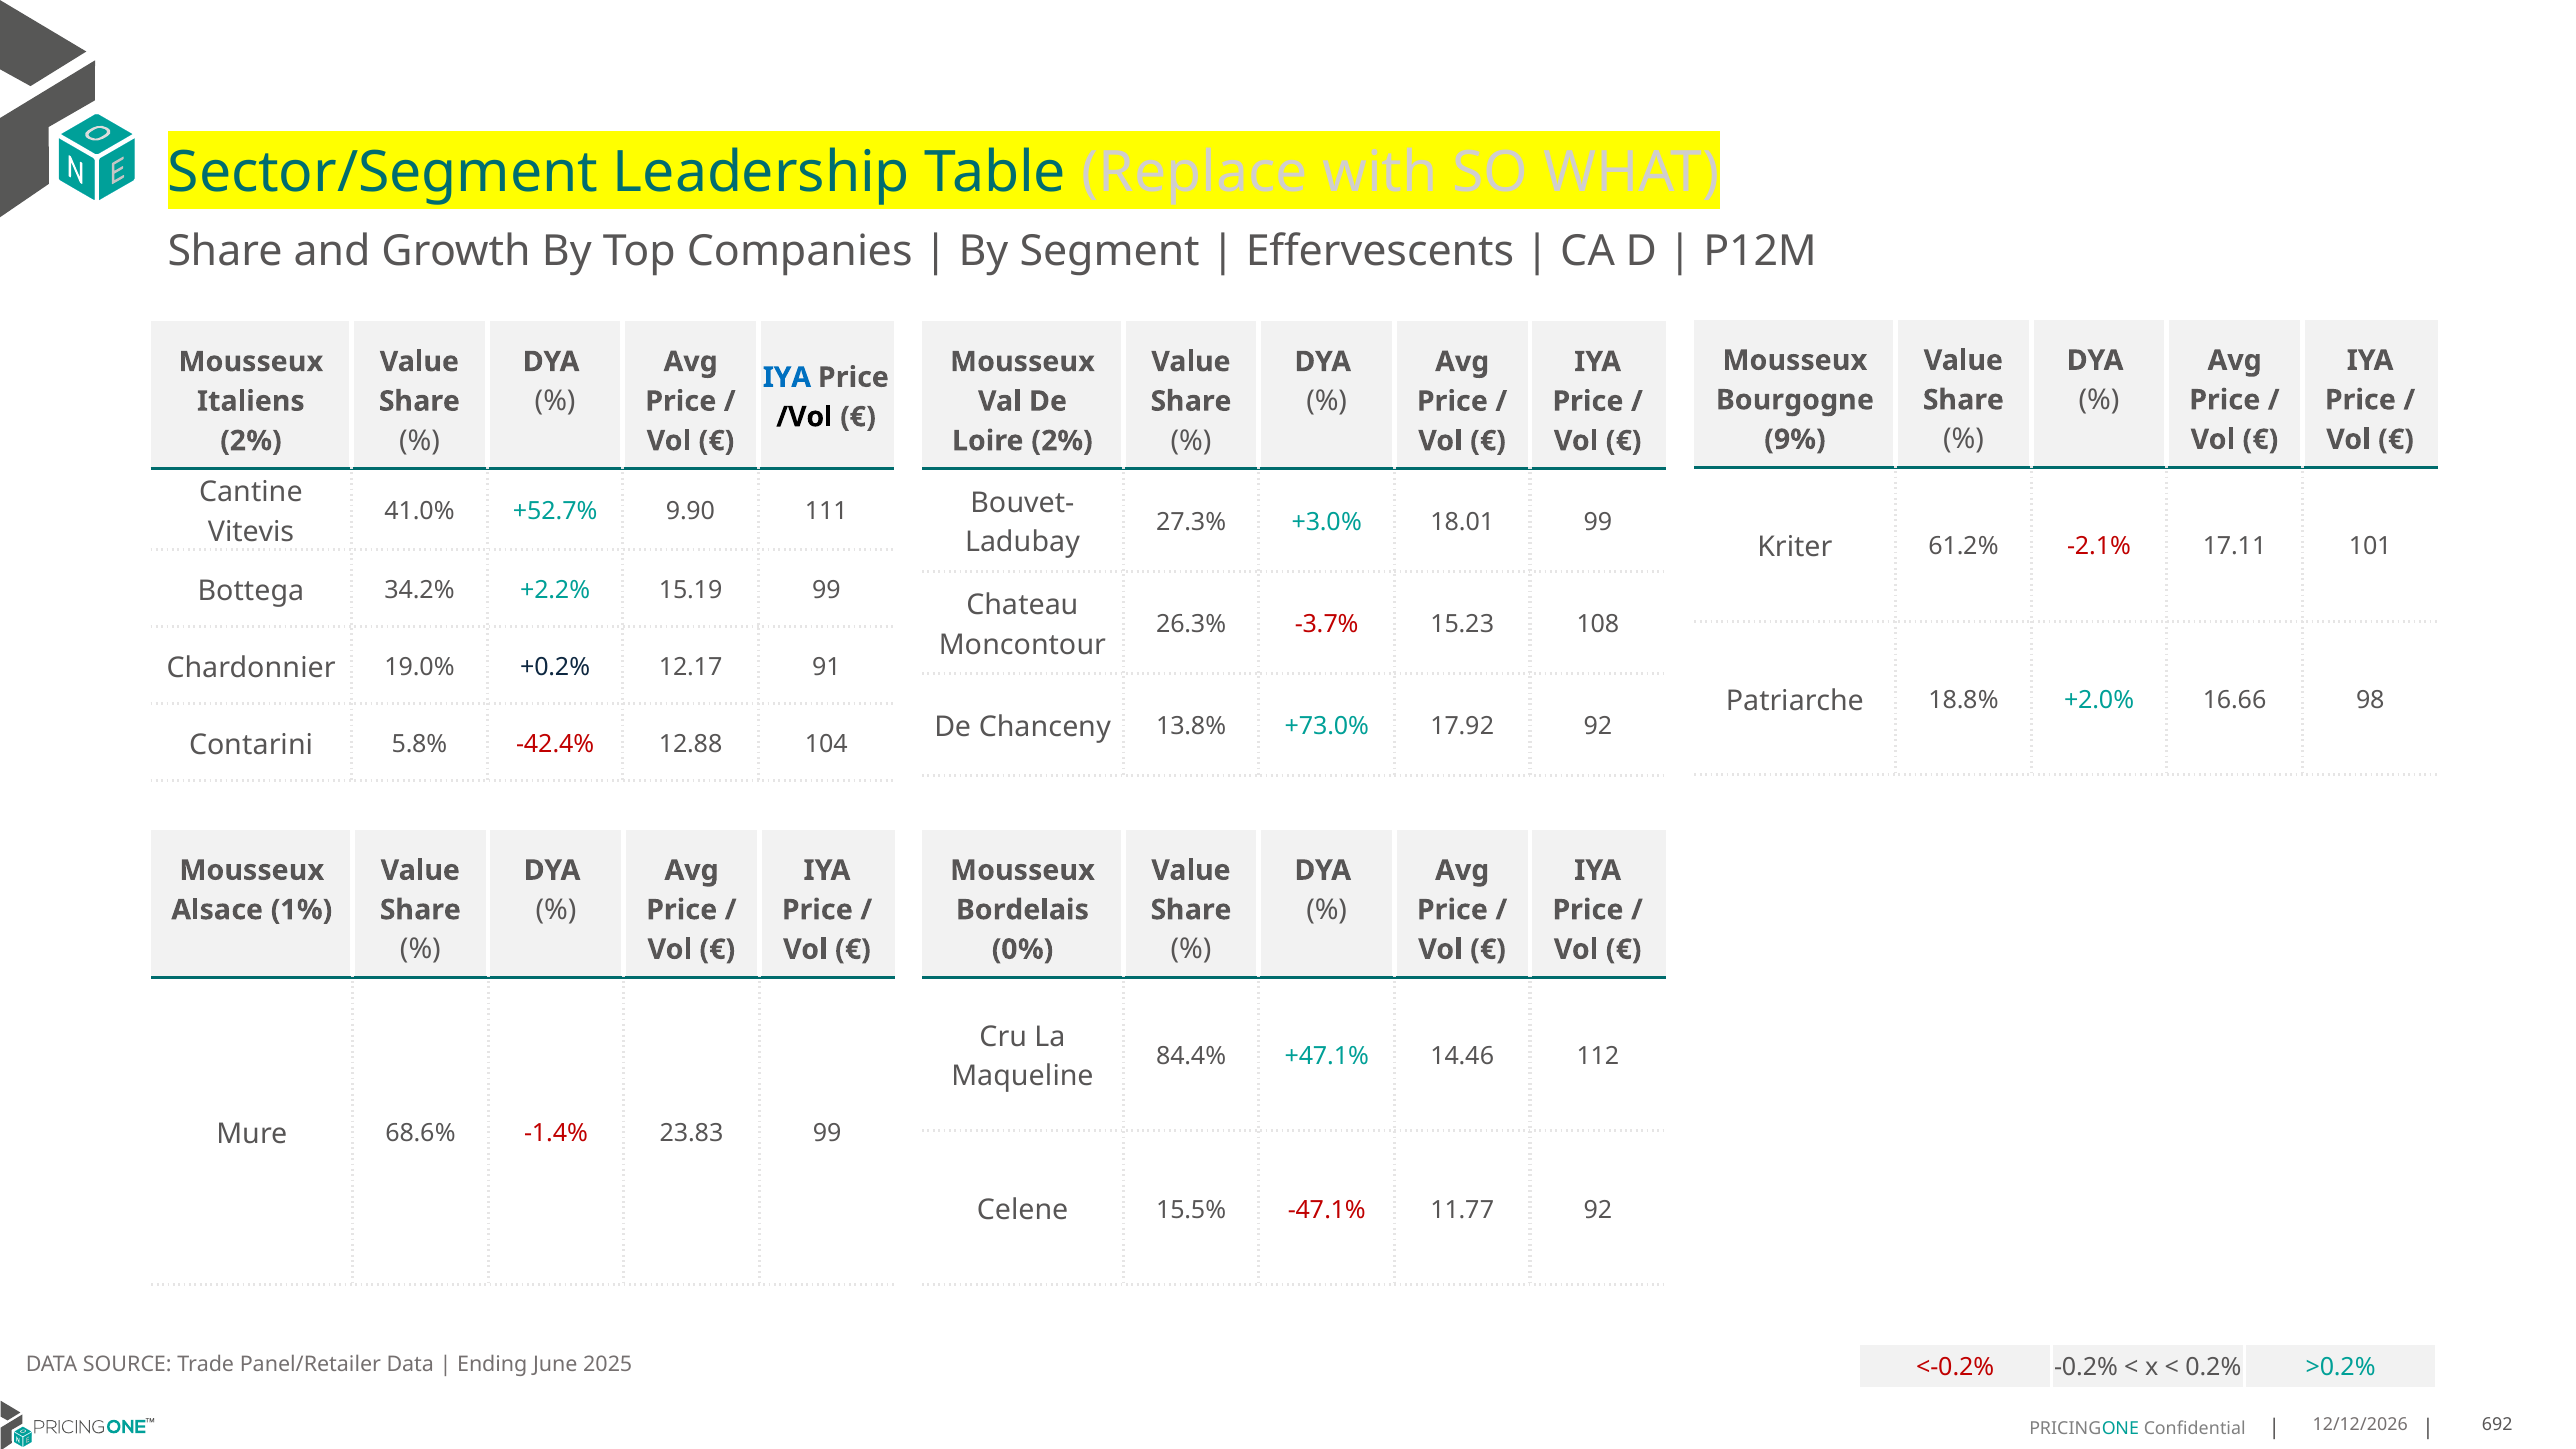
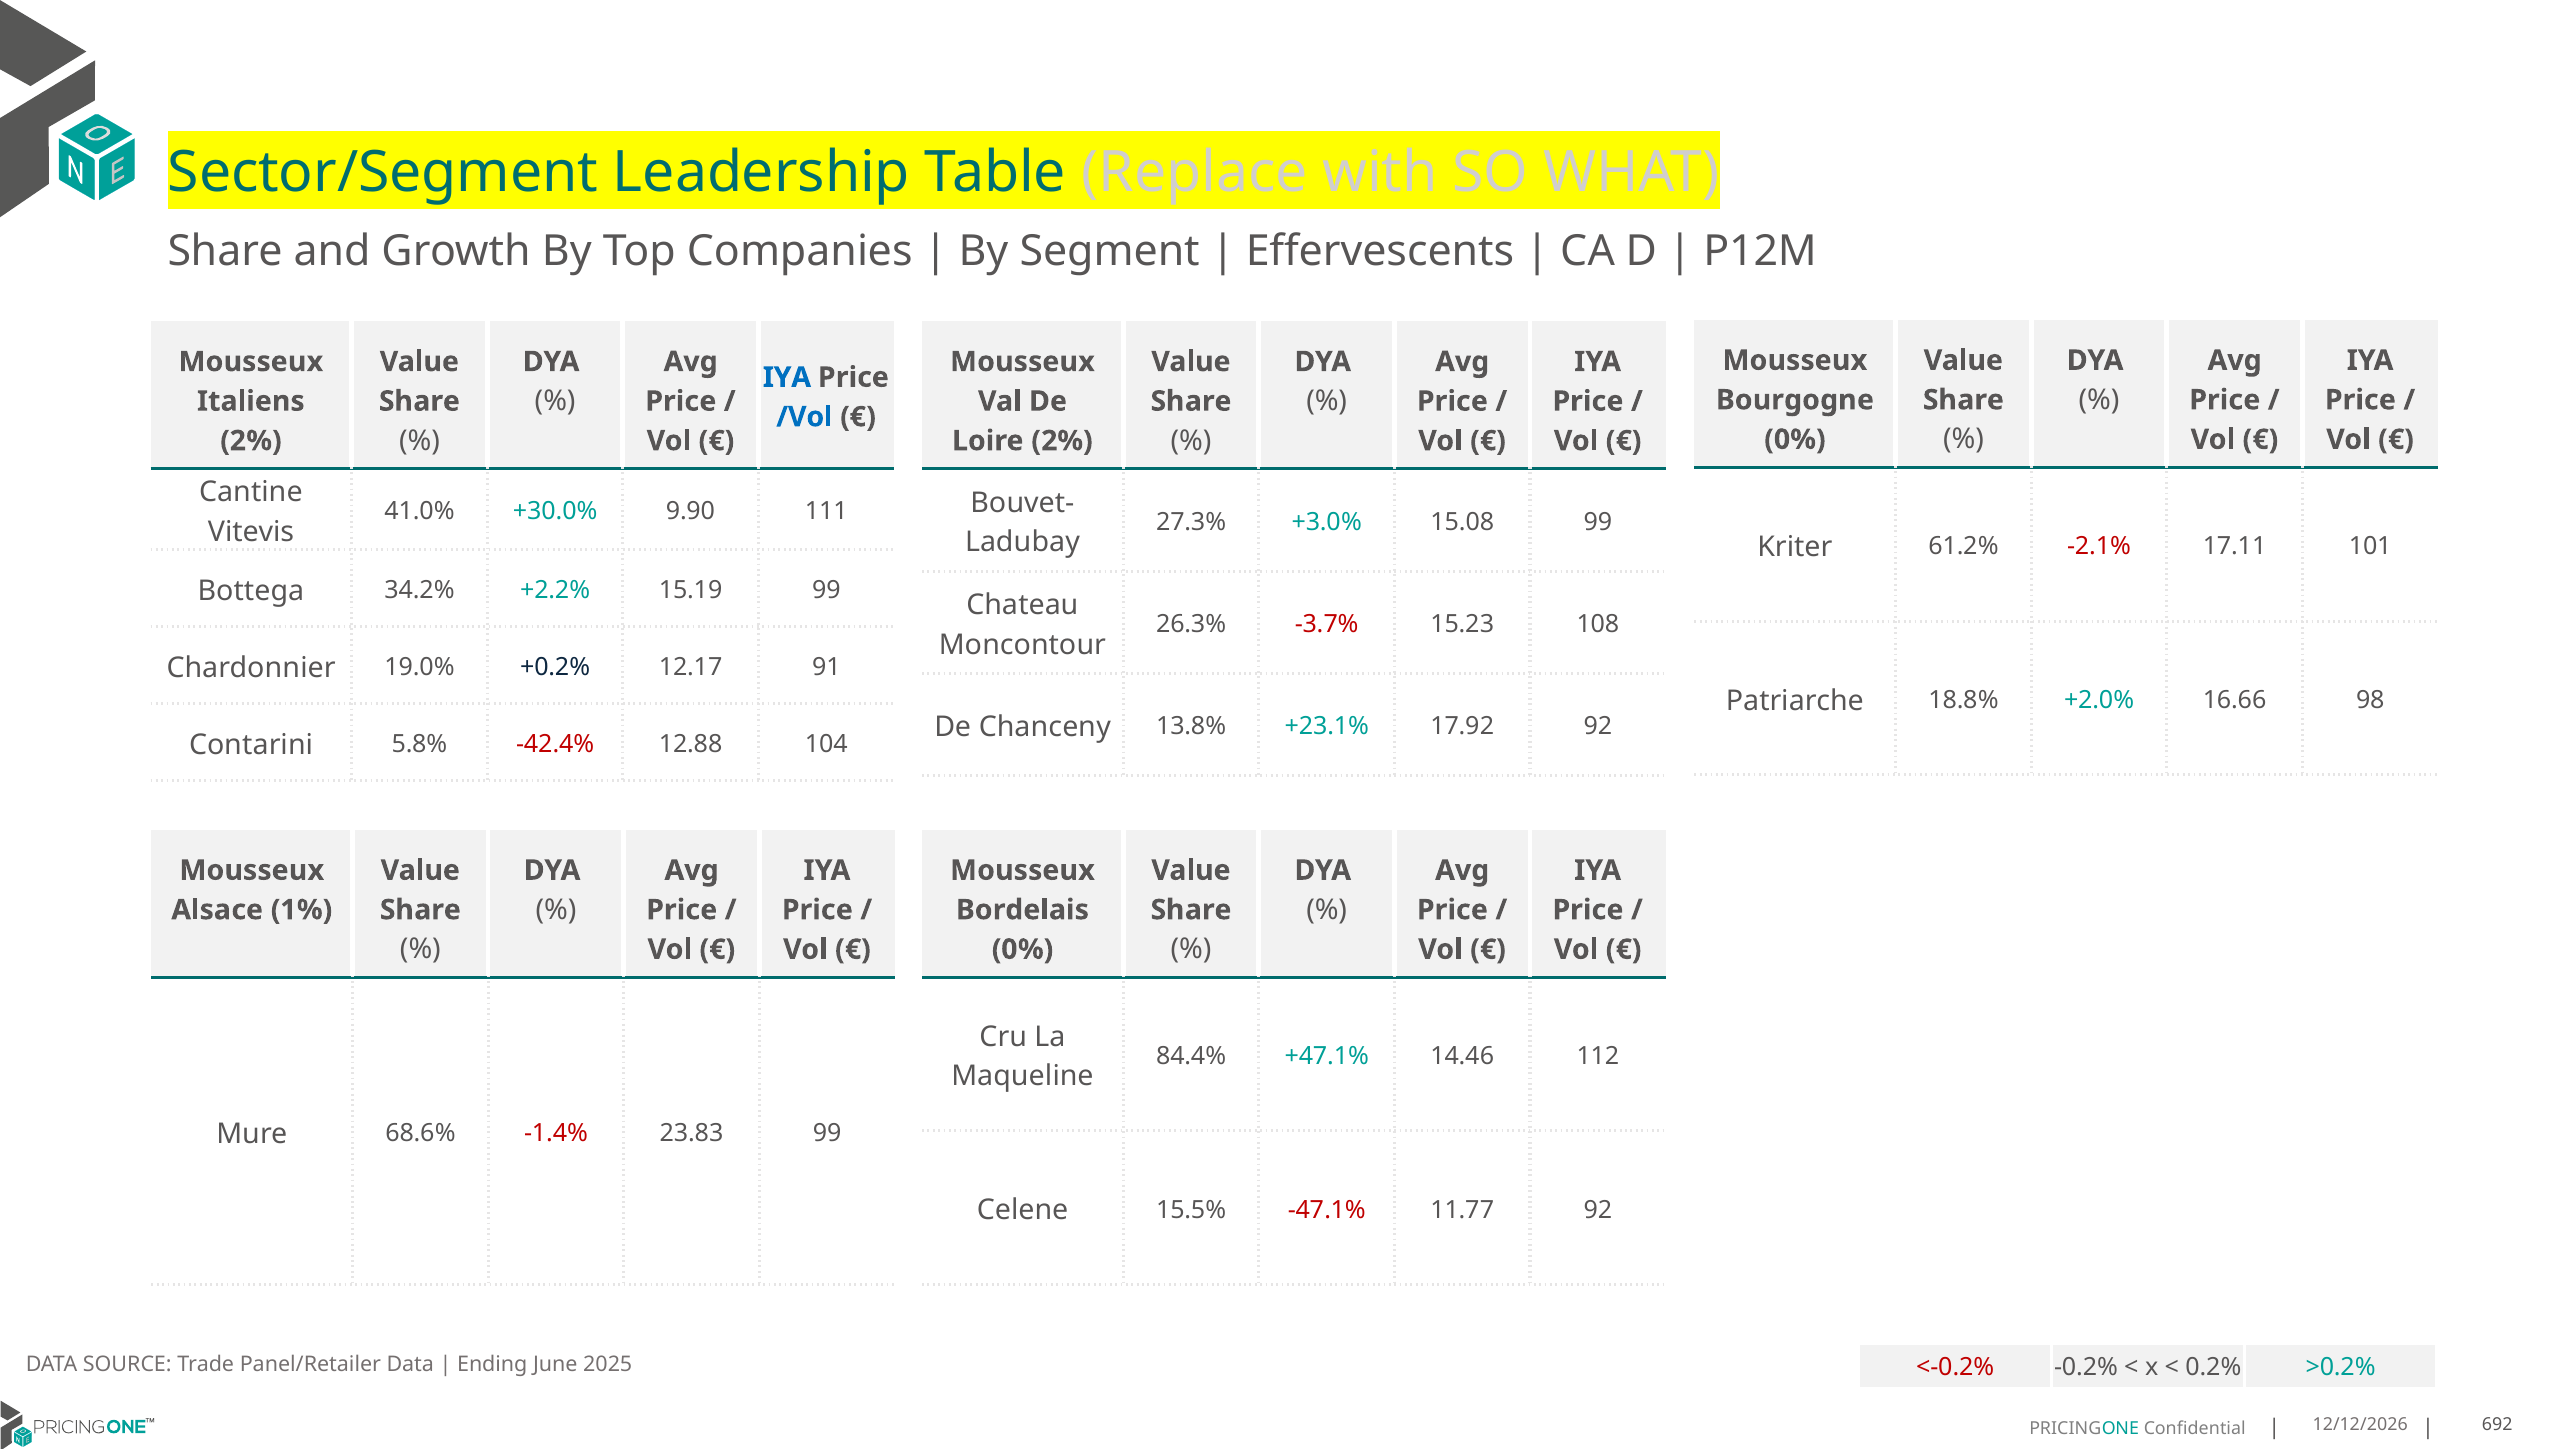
/Vol colour: black -> blue
9% at (1795, 440): 9% -> 0%
+52.7%: +52.7% -> +30.0%
18.01: 18.01 -> 15.08
+73.0%: +73.0% -> +23.1%
